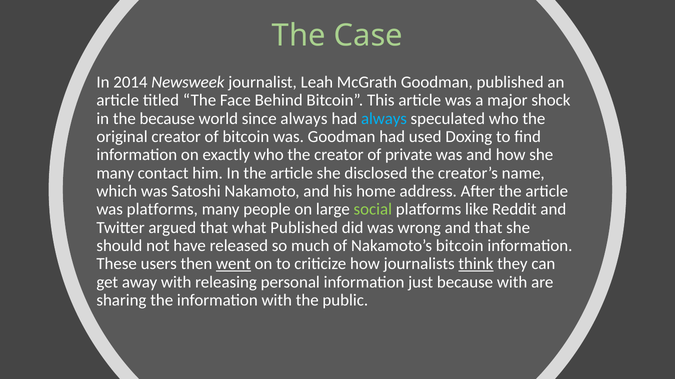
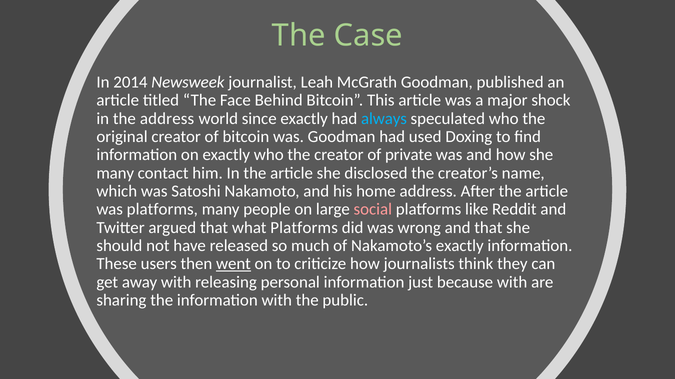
the because: because -> address
since always: always -> exactly
social colour: light green -> pink
what Published: Published -> Platforms
Nakamoto’s bitcoin: bitcoin -> exactly
think underline: present -> none
